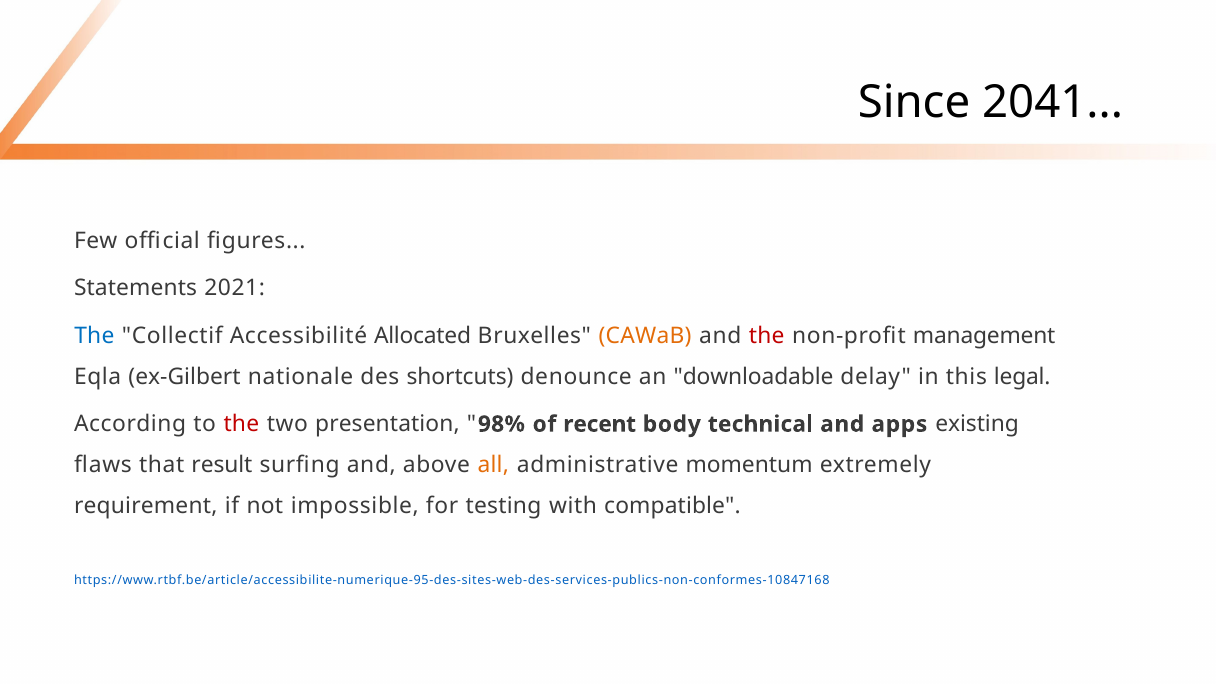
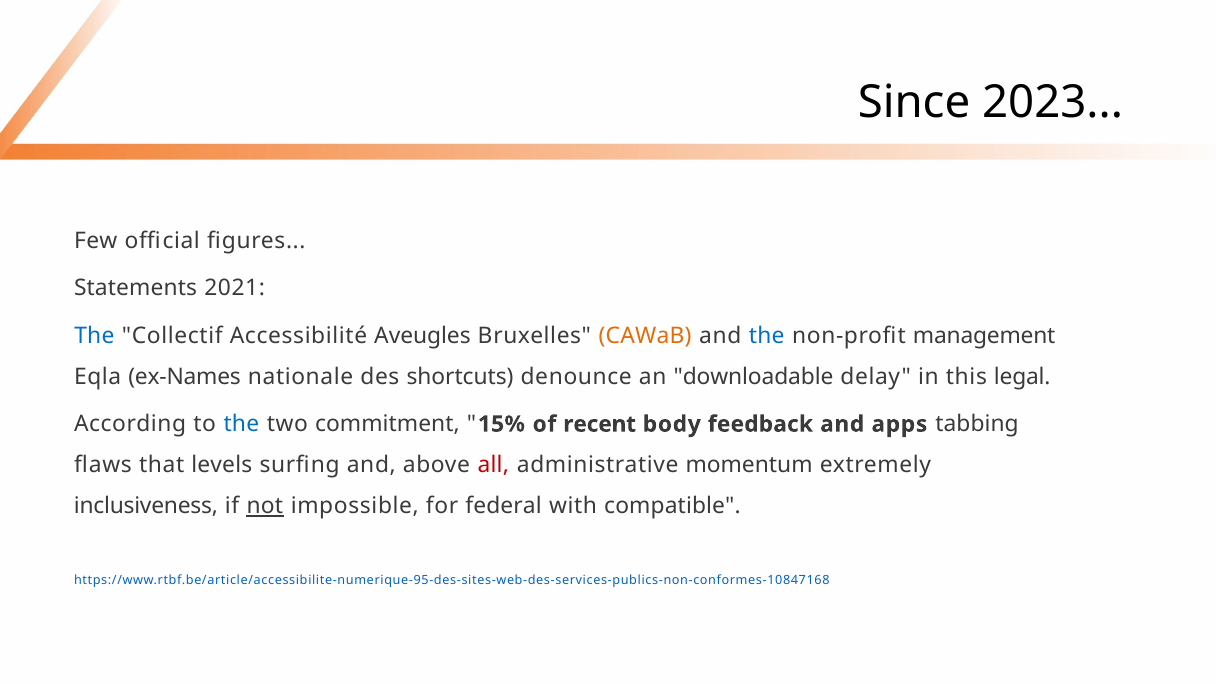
2041: 2041 -> 2023
Allocated: Allocated -> Aveugles
the at (767, 336) colour: red -> blue
ex-Gilbert: ex-Gilbert -> ex-Names
the at (241, 424) colour: red -> blue
presentation: presentation -> commitment
98%: 98% -> 15%
technical: technical -> feedback
existing: existing -> tabbing
result: result -> levels
all colour: orange -> red
requirement: requirement -> inclusiveness
not underline: none -> present
testing: testing -> federal
